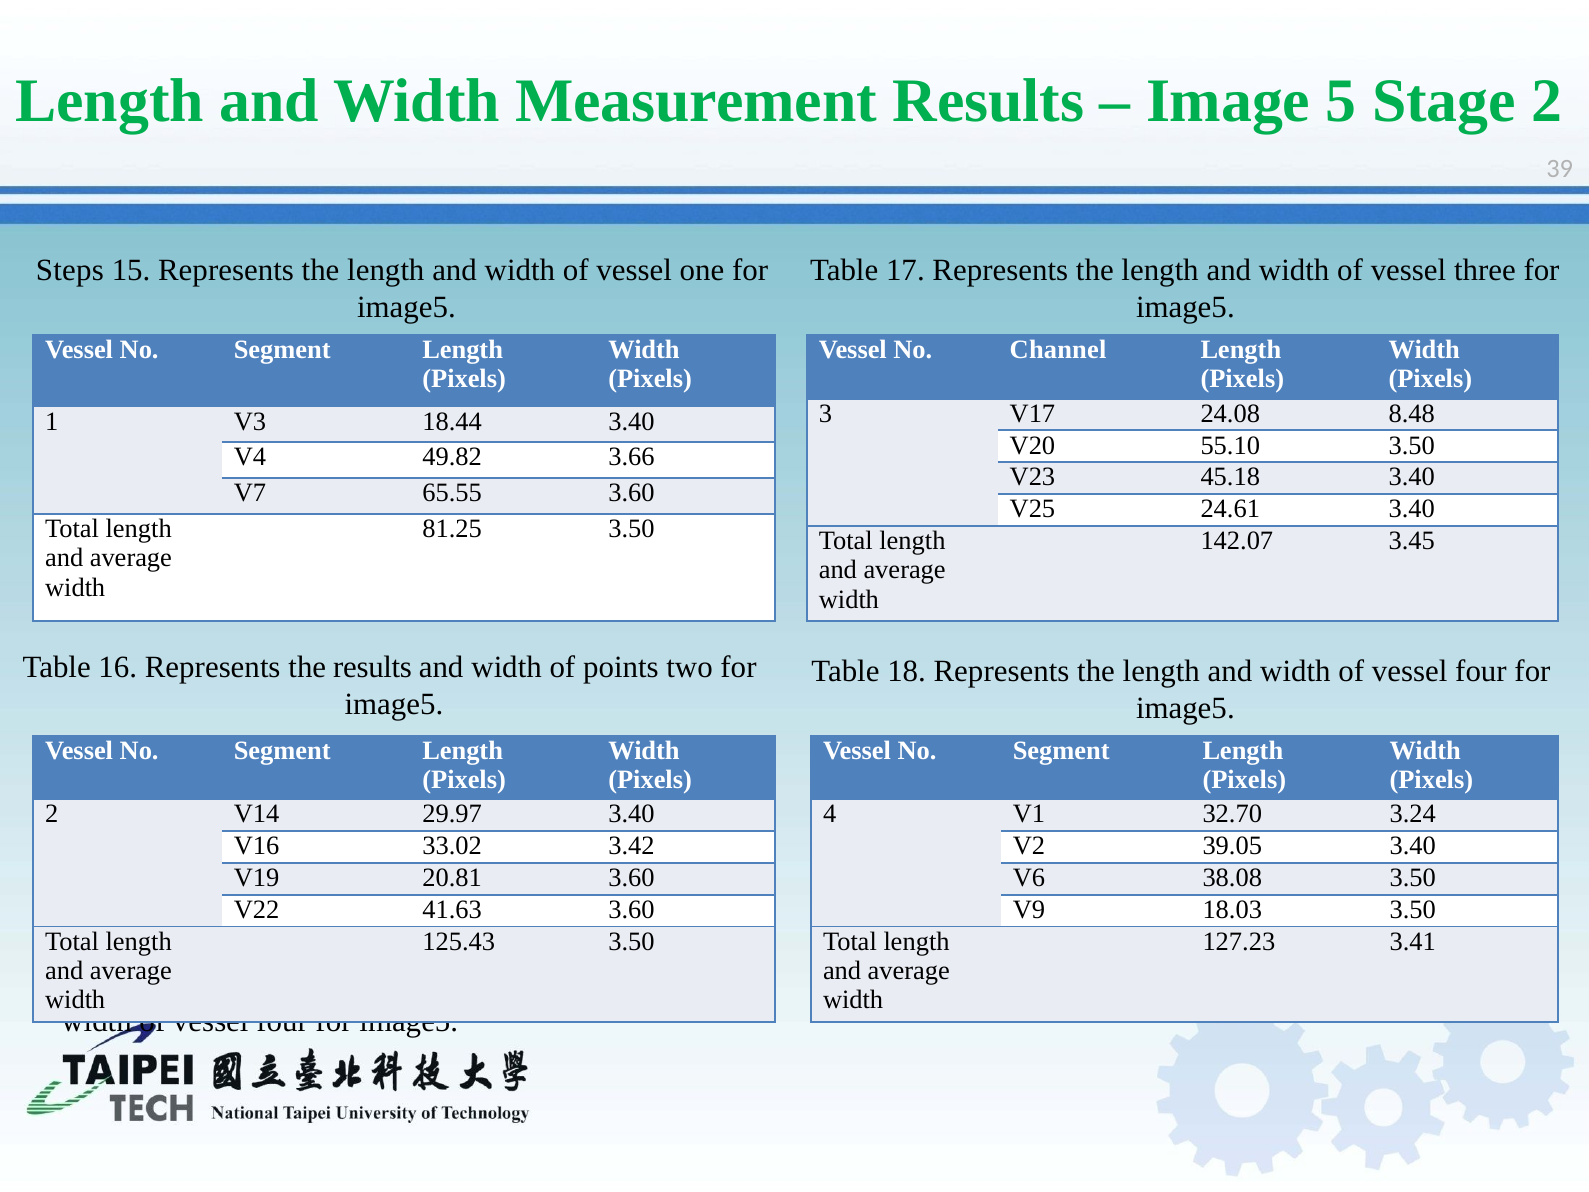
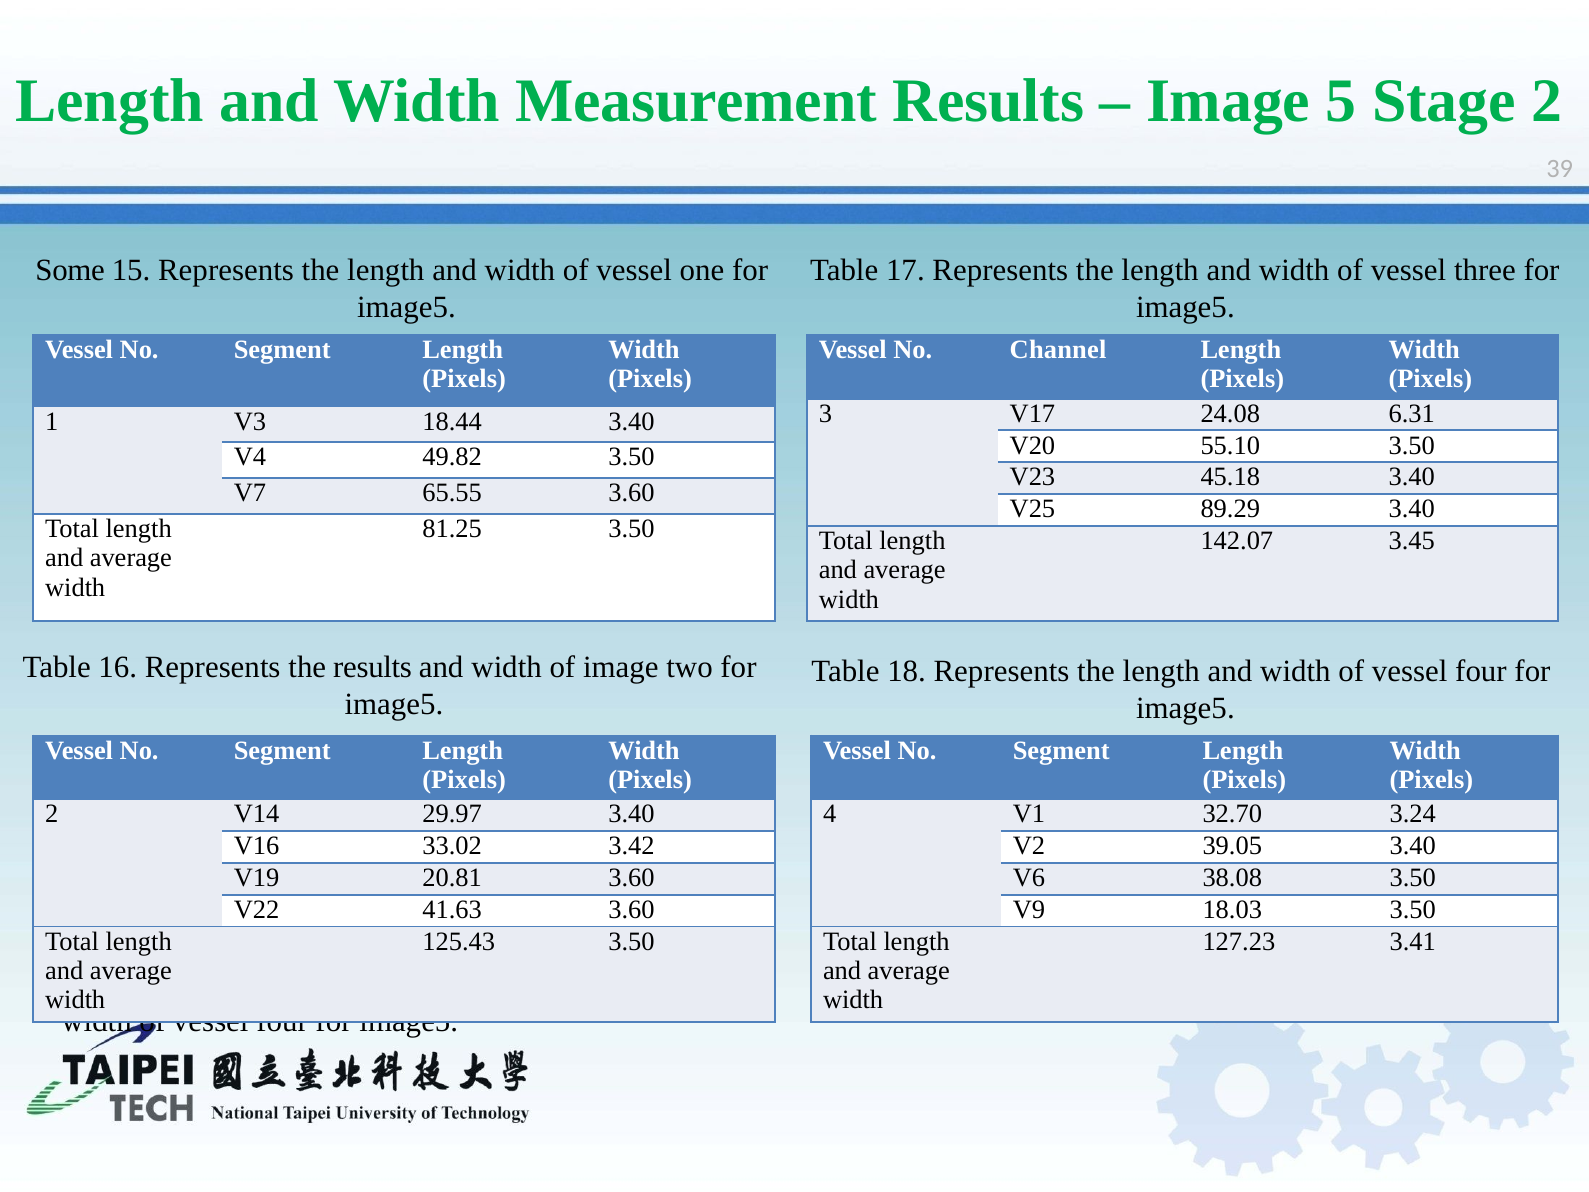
Steps: Steps -> Some
8.48: 8.48 -> 6.31
49.82 3.66: 3.66 -> 3.50
24.61: 24.61 -> 89.29
of points: points -> image
